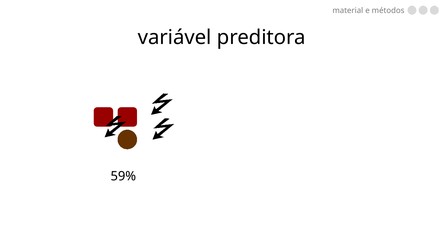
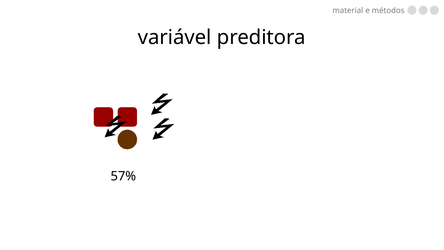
59%: 59% -> 57%
